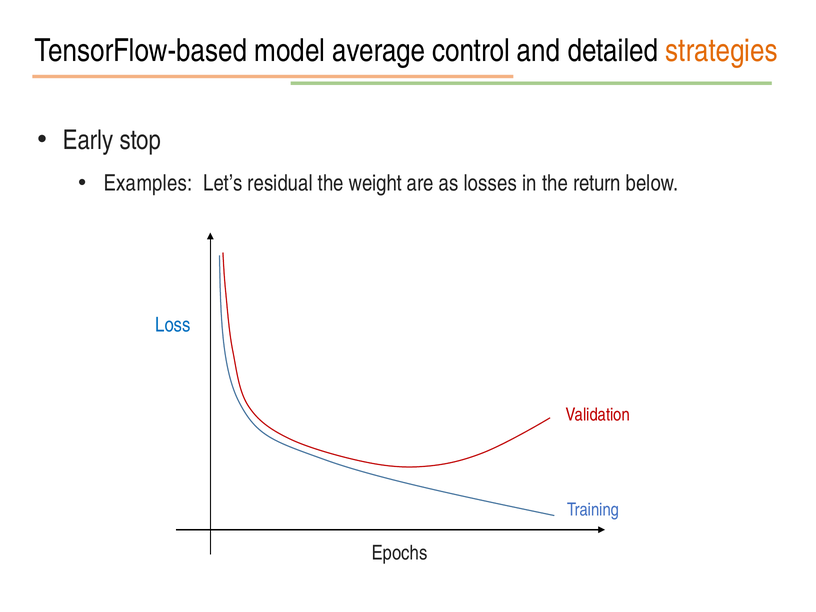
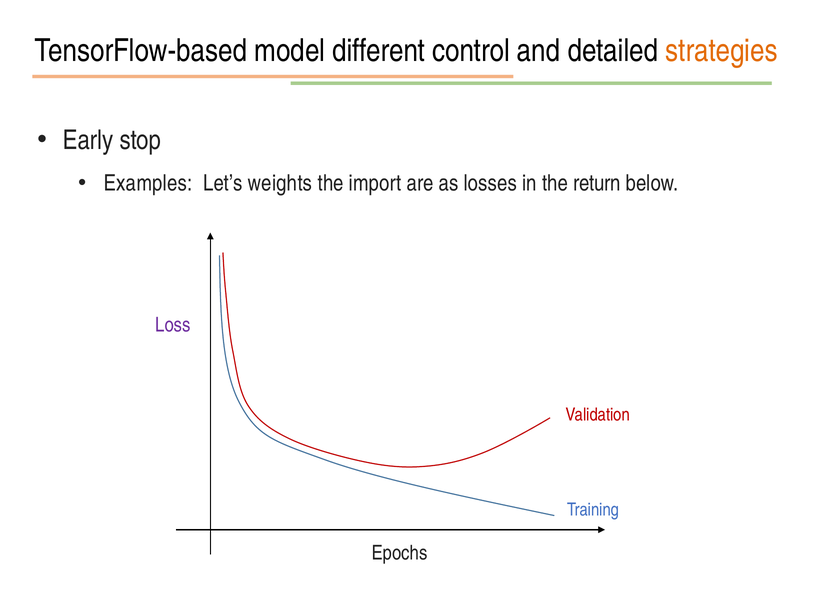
average: average -> different
residual: residual -> weights
weight: weight -> import
Loss colour: blue -> purple
